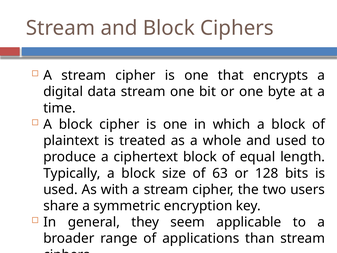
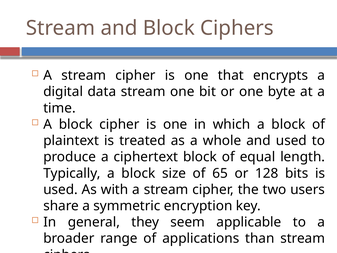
63: 63 -> 65
